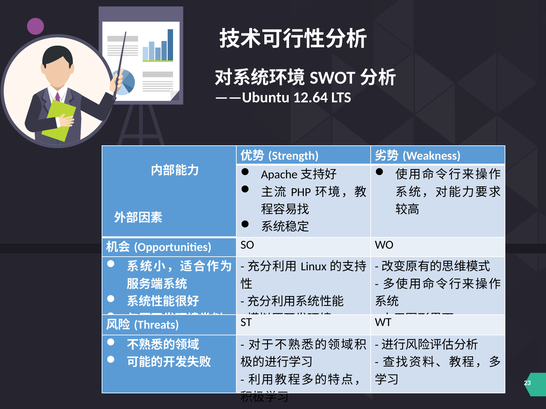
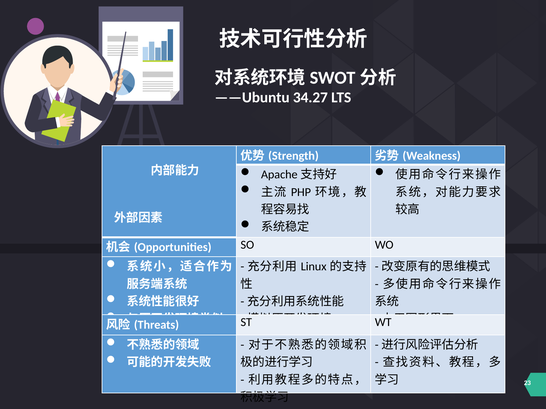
12.64: 12.64 -> 34.27
